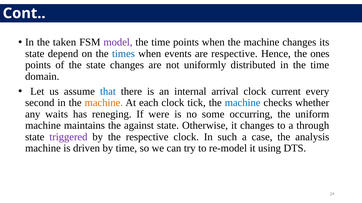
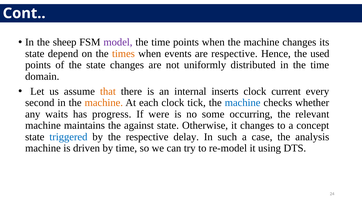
taken: taken -> sheep
times colour: blue -> orange
ones: ones -> used
that colour: blue -> orange
arrival: arrival -> inserts
reneging: reneging -> progress
uniform: uniform -> relevant
through: through -> concept
triggered colour: purple -> blue
respective clock: clock -> delay
